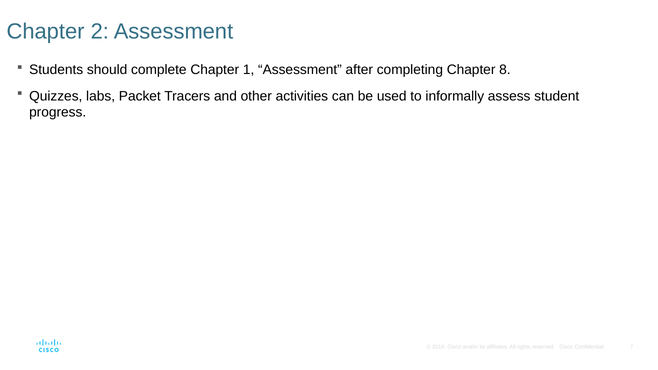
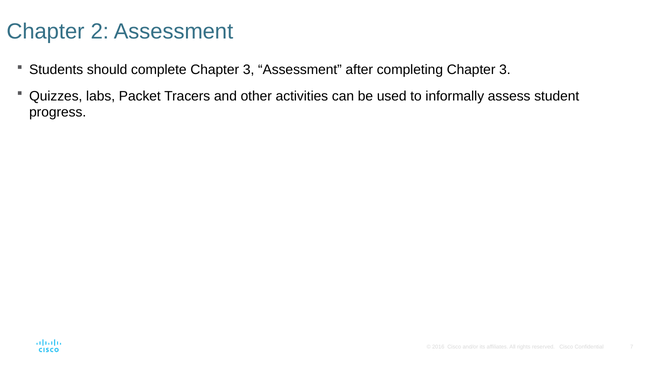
complete Chapter 1: 1 -> 3
completing Chapter 8: 8 -> 3
